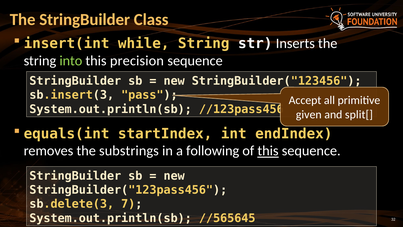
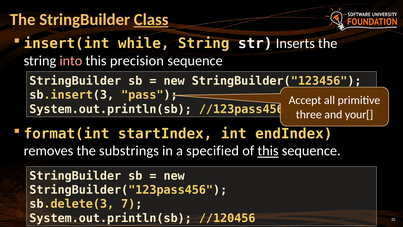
Class underline: none -> present
into colour: light green -> pink
given: given -> three
split[: split[ -> your[
equals(int: equals(int -> format(int
following: following -> specified
//565645: //565645 -> //120456
